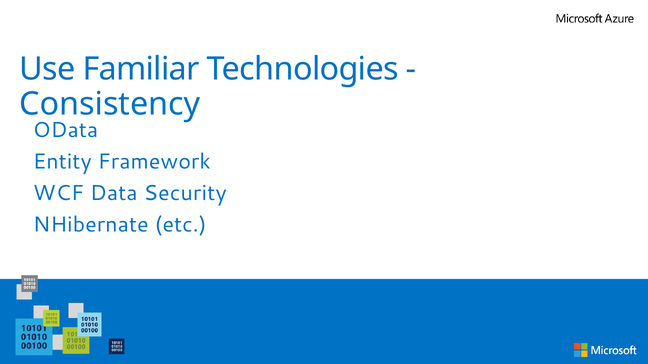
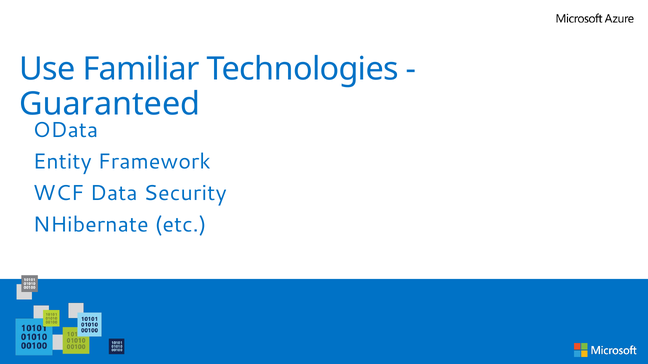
Consistency: Consistency -> Guaranteed
